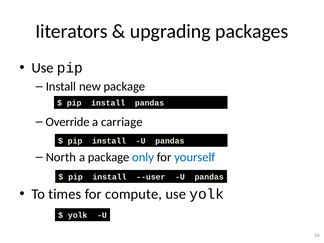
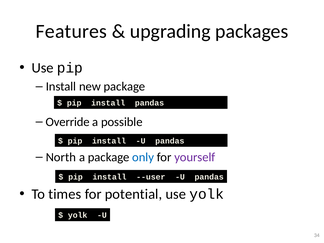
Iiterators: Iiterators -> Features
carriage: carriage -> possible
yourself colour: blue -> purple
compute: compute -> potential
